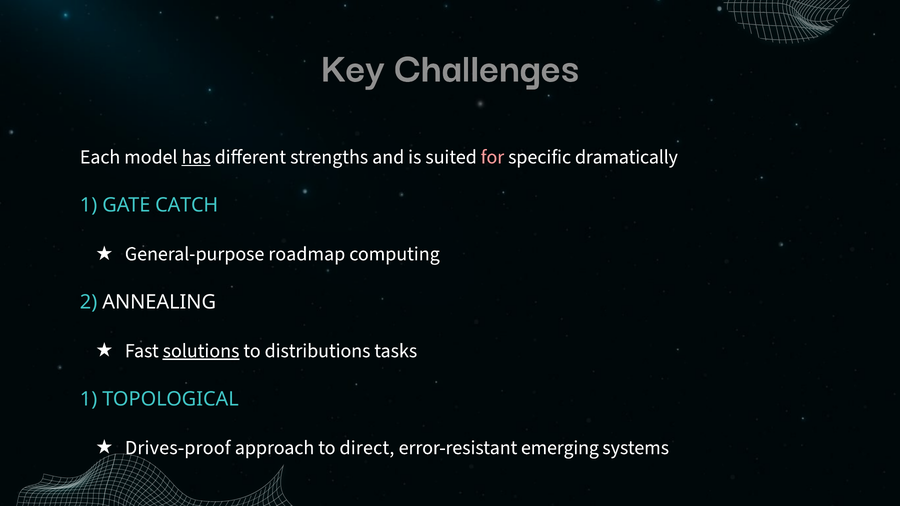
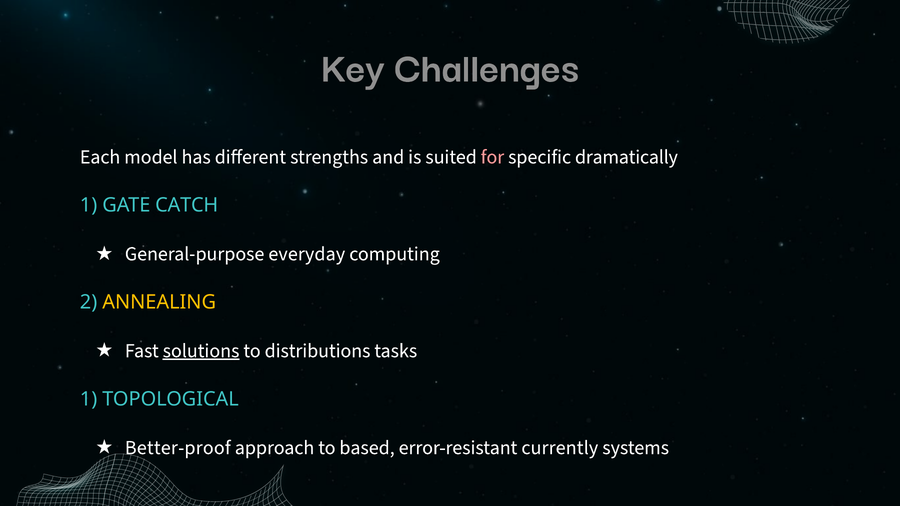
has underline: present -> none
roadmap: roadmap -> everyday
ANNEALING colour: white -> yellow
Drives-proof: Drives-proof -> Better-proof
direct: direct -> based
emerging: emerging -> currently
